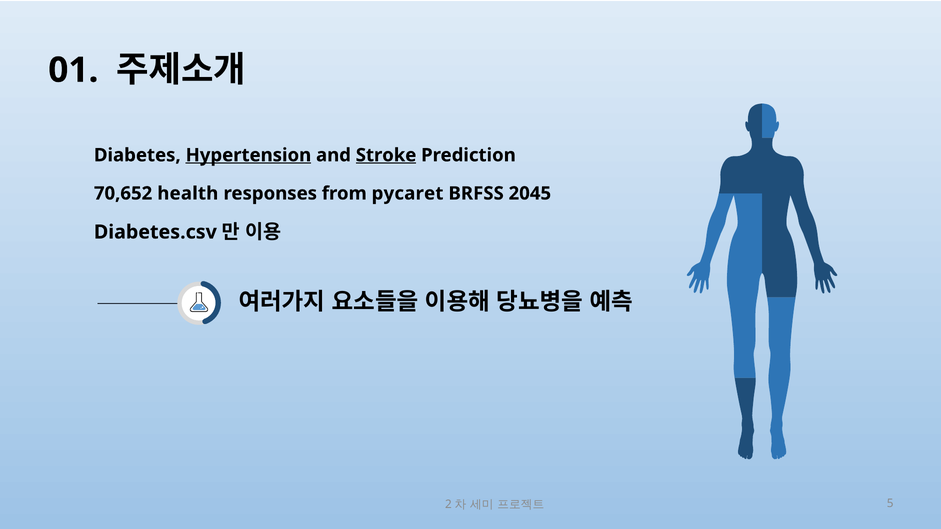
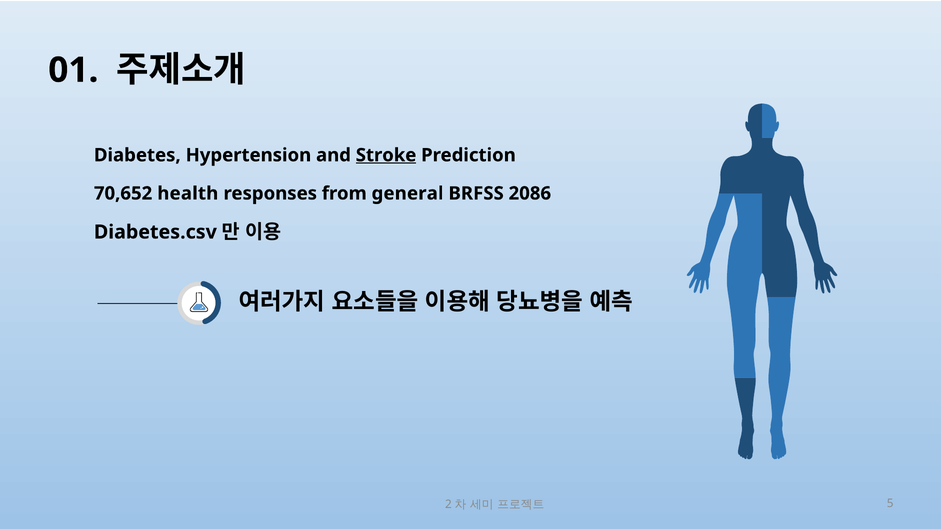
Hypertension underline: present -> none
pycaret: pycaret -> general
2045: 2045 -> 2086
